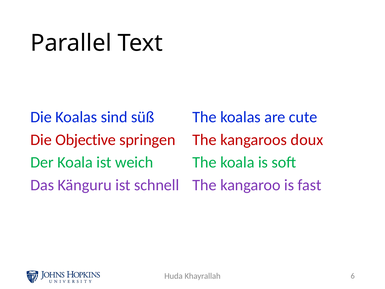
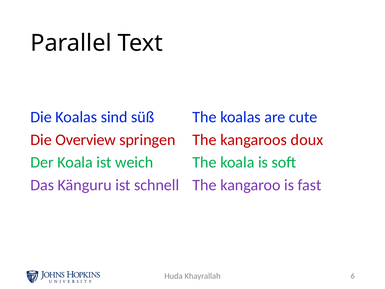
Objective: Objective -> Overview
